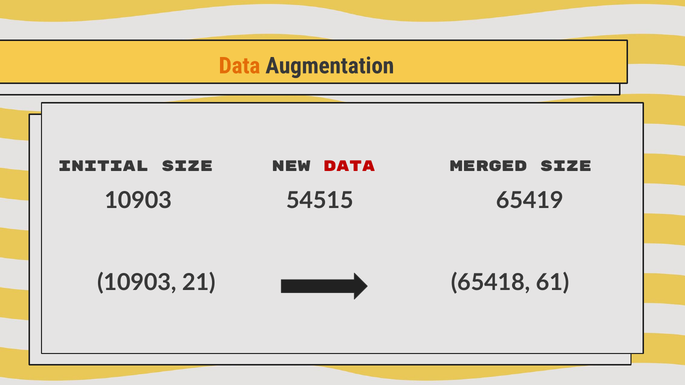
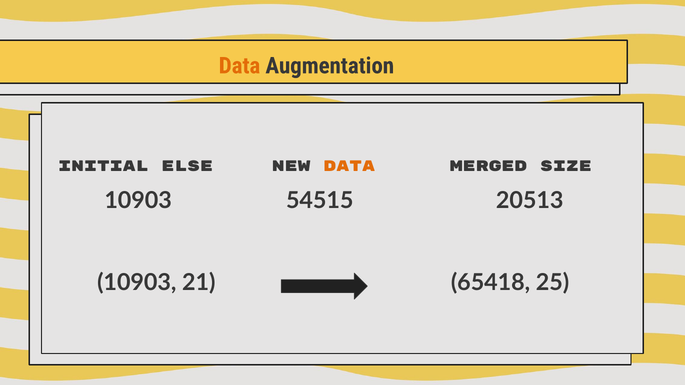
Initial size: size -> else
data at (349, 166) colour: red -> orange
65419: 65419 -> 20513
61: 61 -> 25
